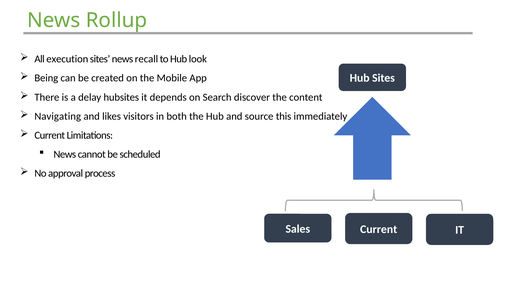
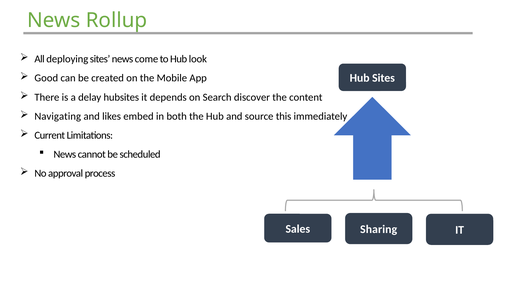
execution: execution -> deploying
recall: recall -> come
Being: Being -> Good
visitors: visitors -> embed
Current at (379, 230): Current -> Sharing
